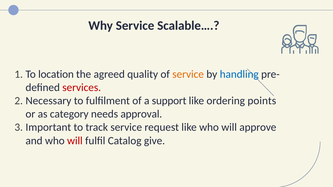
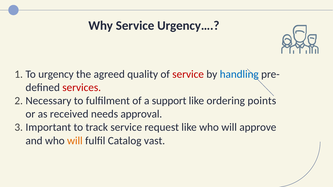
Scalable…: Scalable… -> Urgency…
location: location -> urgency
service at (188, 74) colour: orange -> red
category: category -> received
will at (75, 141) colour: red -> orange
give: give -> vast
